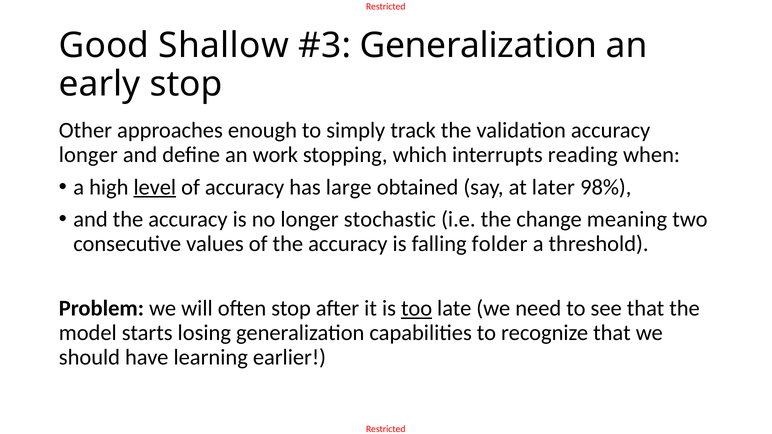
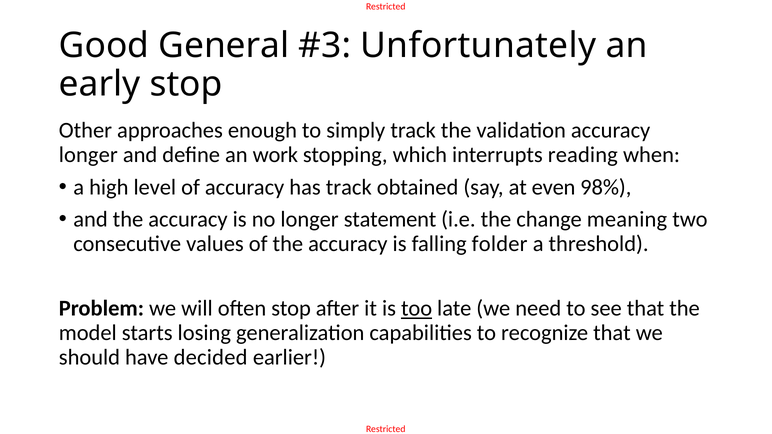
Shallow: Shallow -> General
Generalization at (479, 46): Generalization -> Unfortunately
level underline: present -> none
has large: large -> track
later: later -> even
stochastic: stochastic -> statement
learning: learning -> decided
